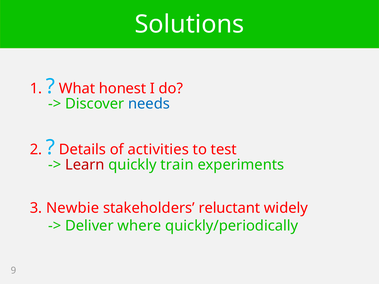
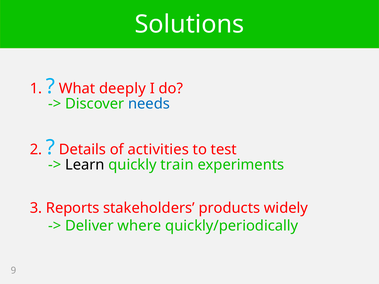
honest: honest -> deeply
Learn colour: red -> black
Newbie: Newbie -> Reports
reluctant: reluctant -> products
